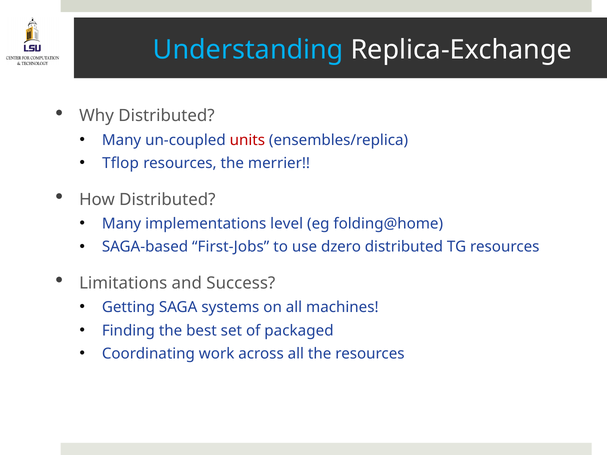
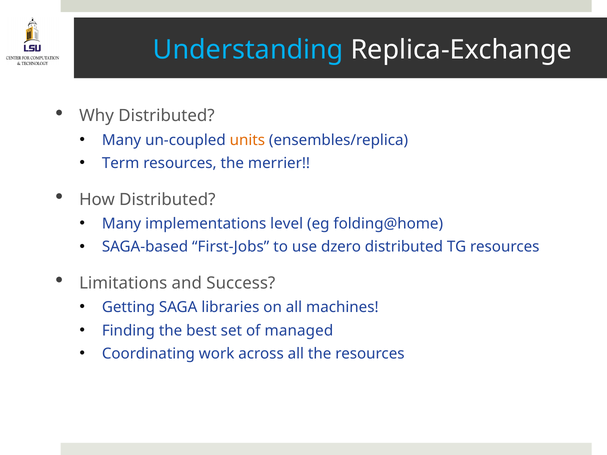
units colour: red -> orange
Tflop: Tflop -> Term
systems: systems -> libraries
packaged: packaged -> managed
